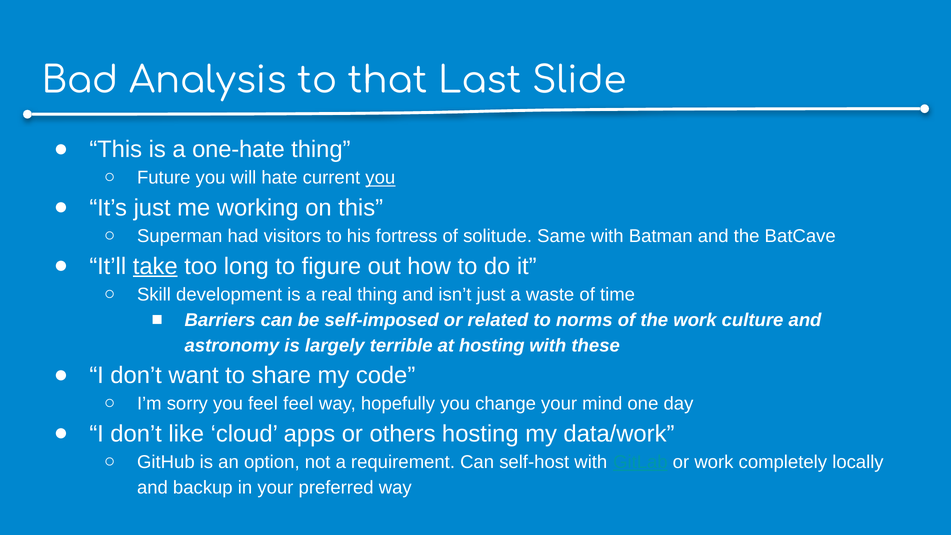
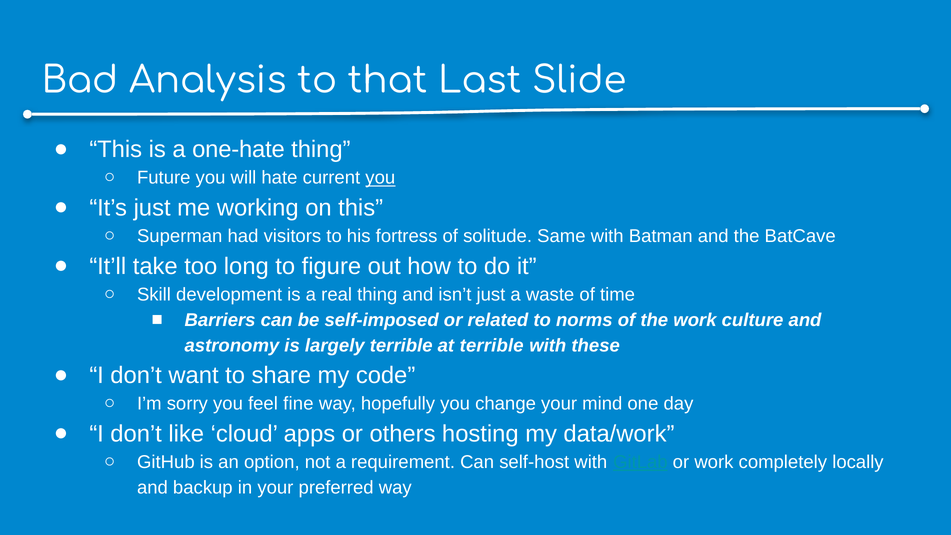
take underline: present -> none
at hosting: hosting -> terrible
feel feel: feel -> fine
